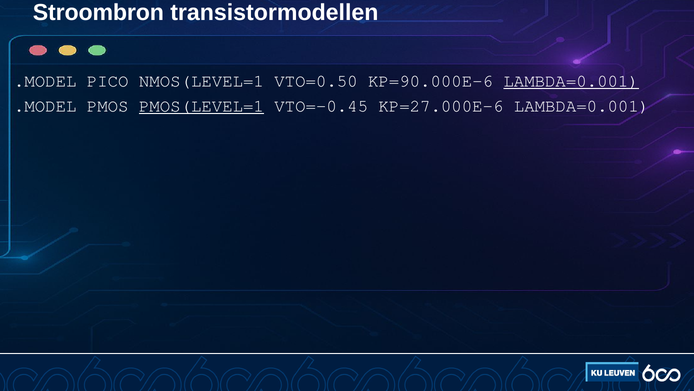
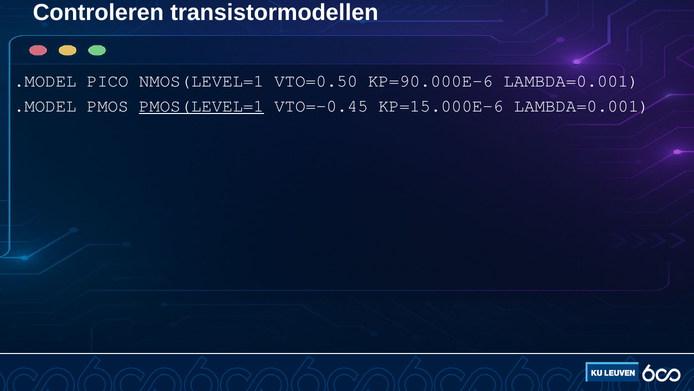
Stroombron: Stroombron -> Controleren
LAMBDA=0.001 at (571, 81) underline: present -> none
KP=27.000E-6: KP=27.000E-6 -> KP=15.000E-6
